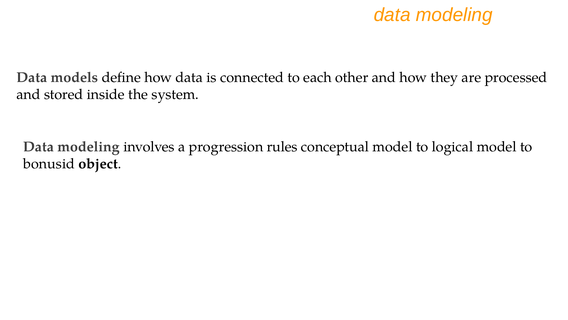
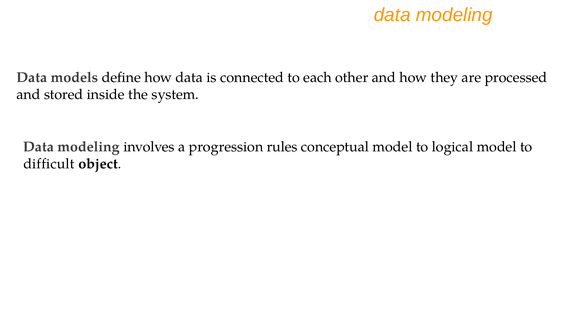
bonusid: bonusid -> difficult
